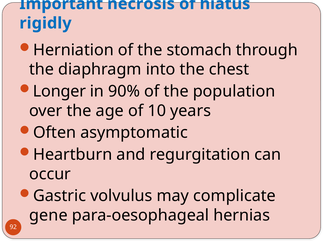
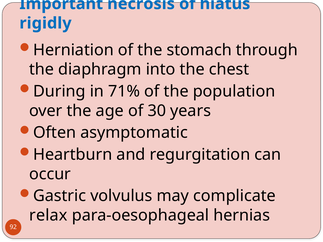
Longer: Longer -> During
90%: 90% -> 71%
10: 10 -> 30
gene: gene -> relax
